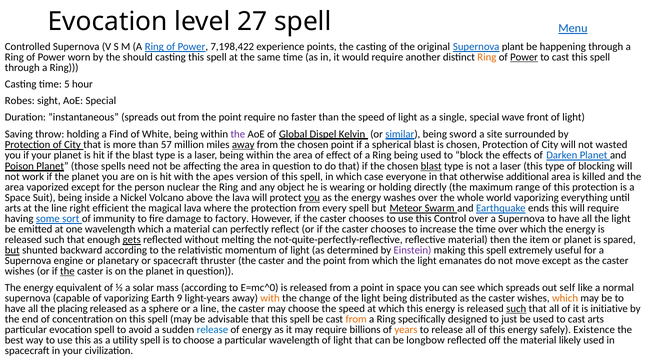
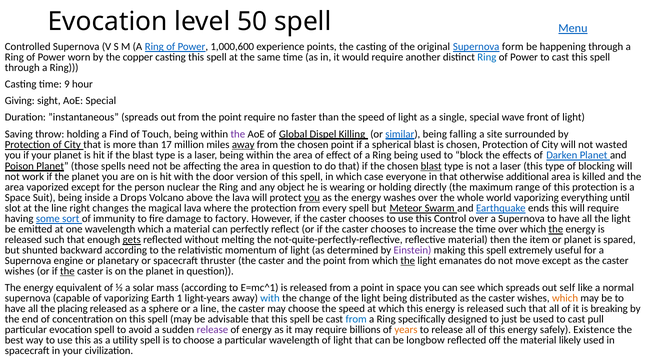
27: 27 -> 50
7,198,422: 7,198,422 -> 1,000,600
plant: plant -> form
should: should -> copper
Ring at (487, 57) colour: orange -> blue
Power at (524, 57) underline: present -> none
5: 5 -> 9
Robes: Robes -> Giving
White: White -> Touch
Kelvin: Kelvin -> Killing
sword: sword -> falling
57: 57 -> 17
apes: apes -> door
Nickel: Nickel -> Drops
arts at (13, 208): arts -> slot
efficient: efficient -> changes
the at (556, 230) underline: none -> present
but at (12, 251) underline: present -> none
the at (408, 261) underline: none -> present
E=mc^0: E=mc^0 -> E=mc^1
9: 9 -> 1
with at (270, 299) colour: orange -> blue
such at (516, 309) underline: present -> none
initiative: initiative -> breaking
from at (356, 320) colour: orange -> blue
cast arts: arts -> pull
release at (212, 330) colour: blue -> purple
